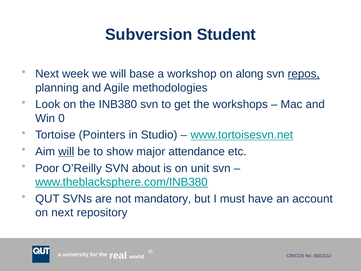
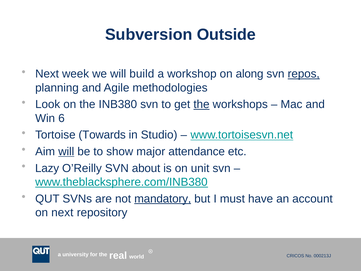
Student: Student -> Outside
base: base -> build
the at (201, 104) underline: none -> present
0: 0 -> 6
Pointers: Pointers -> Towards
Poor: Poor -> Lazy
mandatory underline: none -> present
